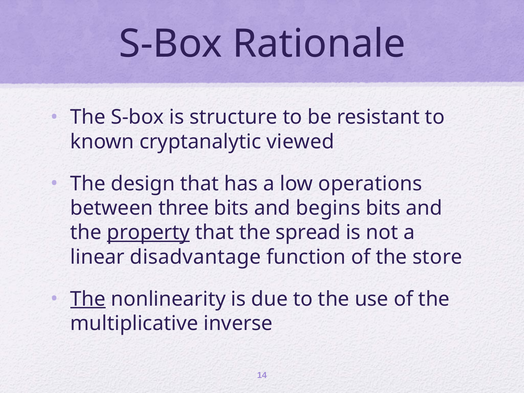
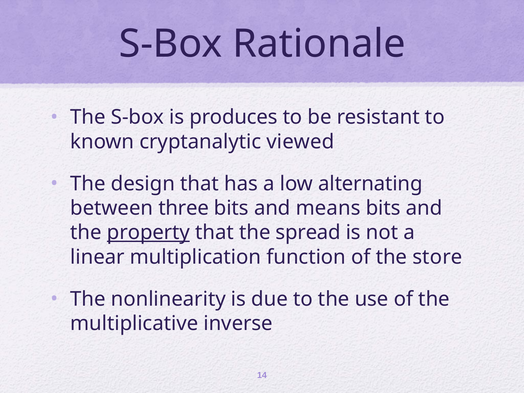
structure: structure -> produces
operations: operations -> alternating
begins: begins -> means
disadvantage: disadvantage -> multiplication
The at (88, 299) underline: present -> none
